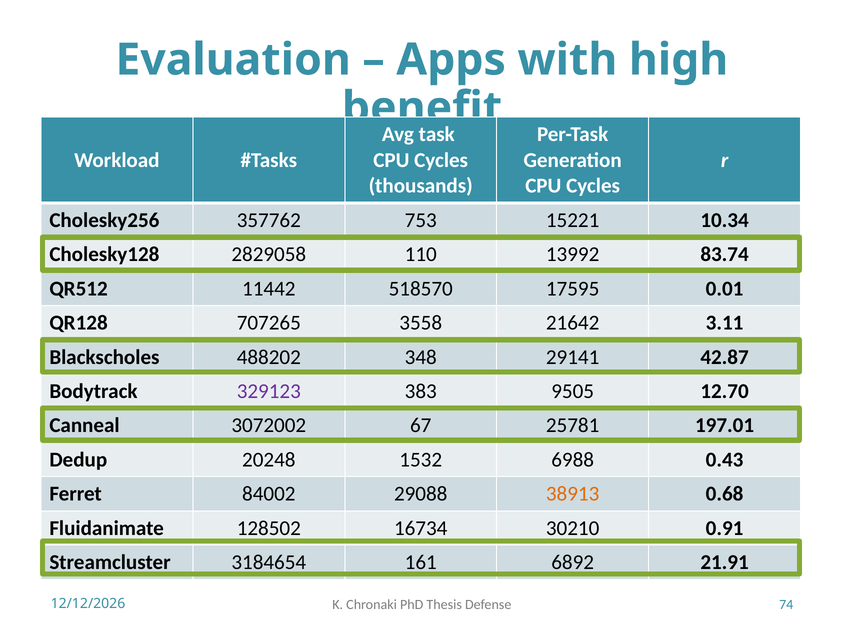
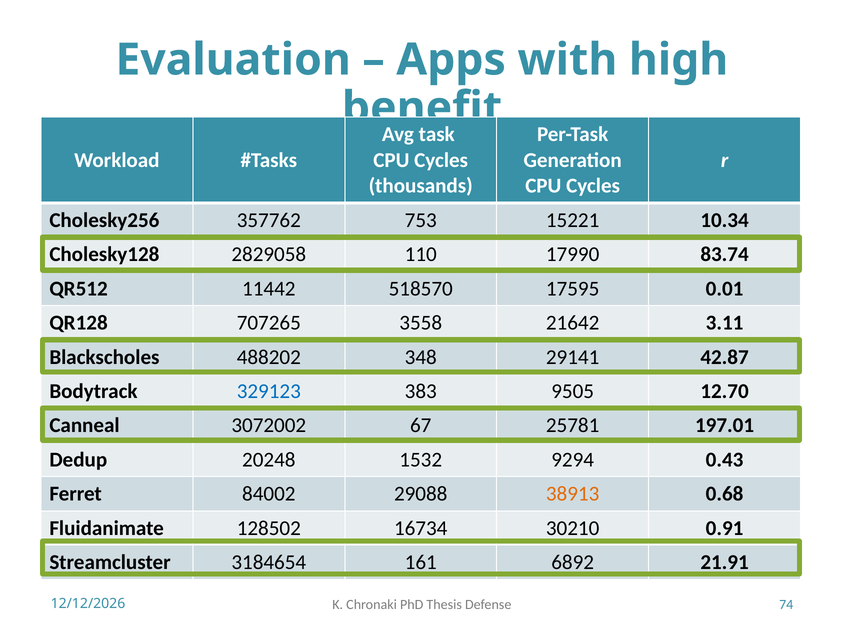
13992: 13992 -> 17990
329123 colour: purple -> blue
6988: 6988 -> 9294
